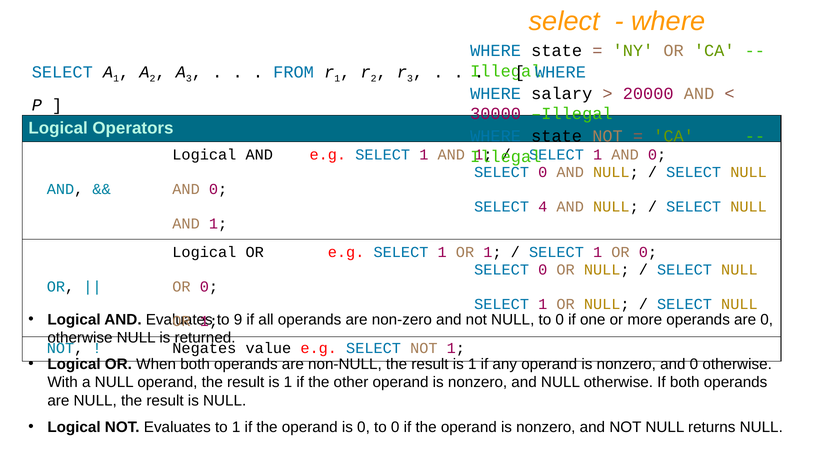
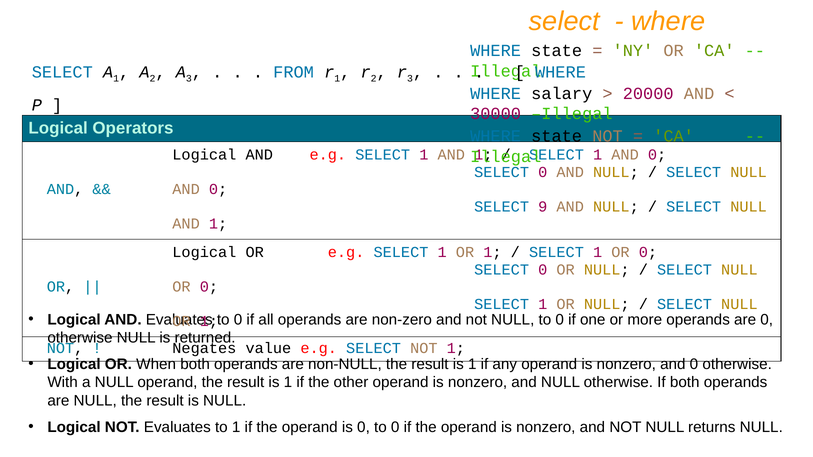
4: 4 -> 9
9 at (238, 320): 9 -> 0
